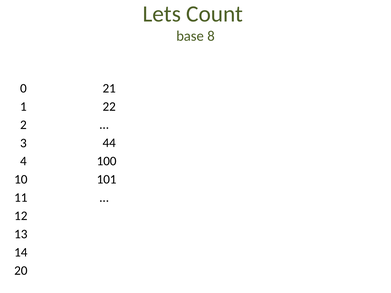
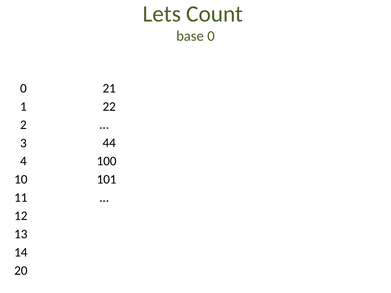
base 8: 8 -> 0
